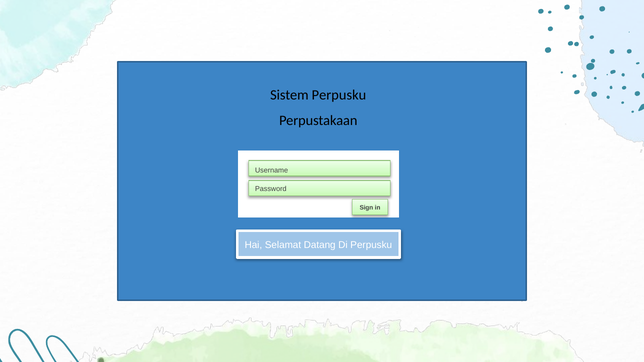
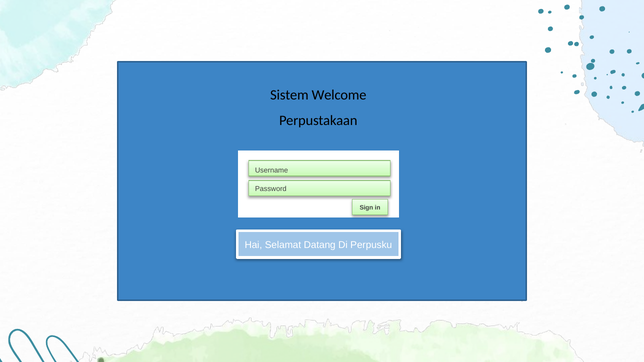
Sistem Perpusku: Perpusku -> Welcome
